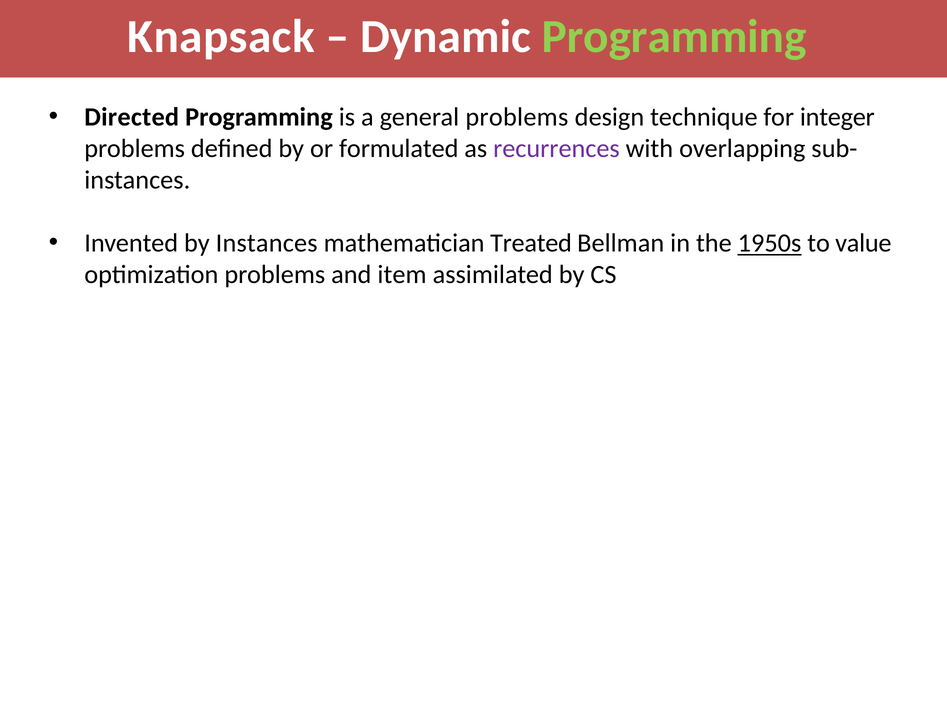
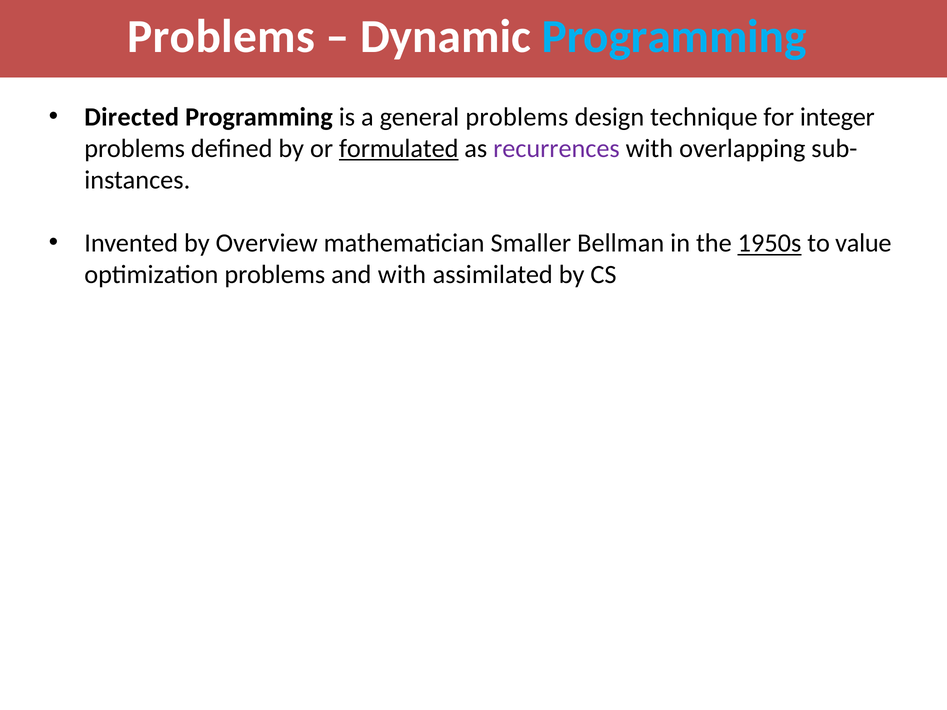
Knapsack at (221, 37): Knapsack -> Problems
Programming at (674, 37) colour: light green -> light blue
formulated underline: none -> present
by Instances: Instances -> Overview
Treated: Treated -> Smaller
and item: item -> with
